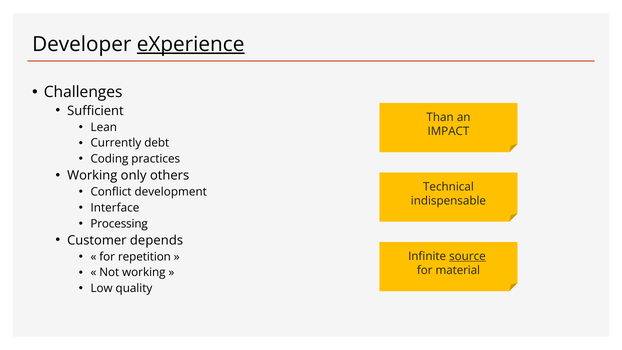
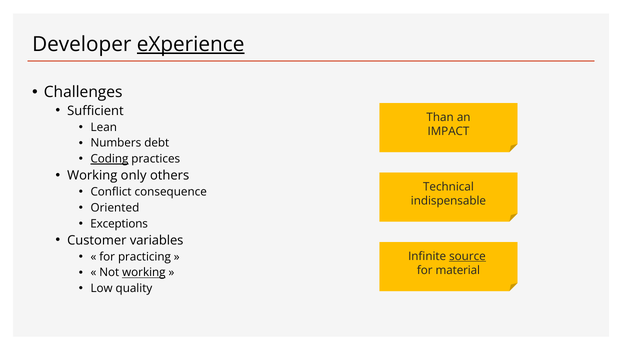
Currently: Currently -> Numbers
Coding underline: none -> present
development: development -> consequence
Interface: Interface -> Oriented
Processing: Processing -> Exceptions
depends: depends -> variables
repetition: repetition -> practicing
working at (144, 273) underline: none -> present
